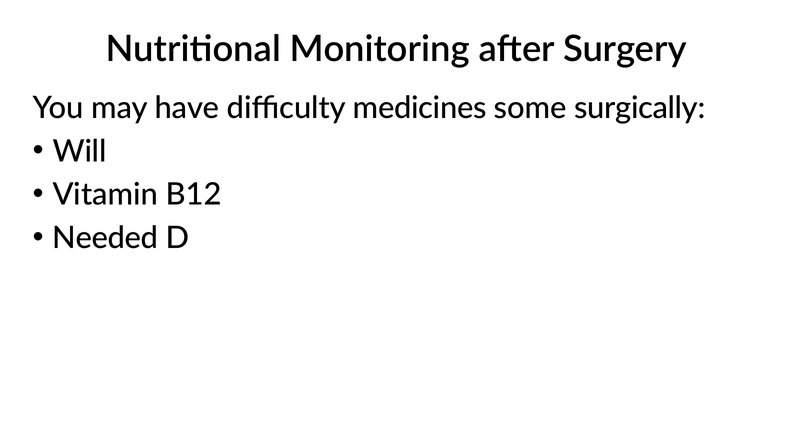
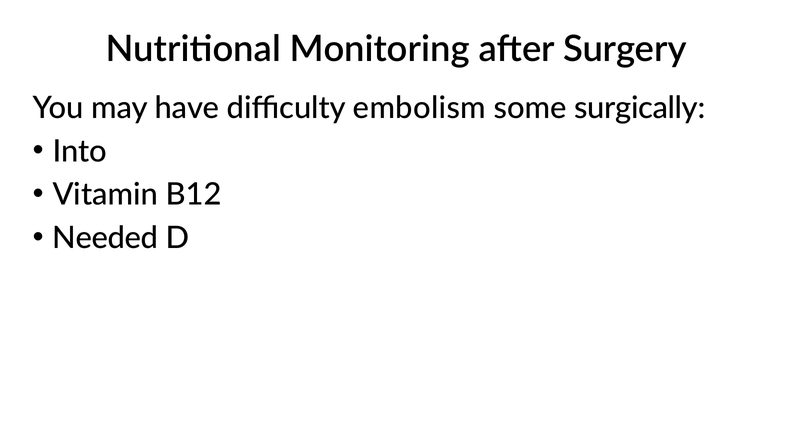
medicines: medicines -> embolism
Will: Will -> Into
